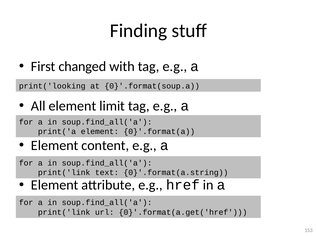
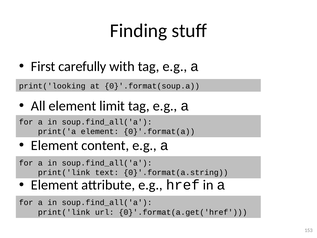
changed: changed -> carefully
